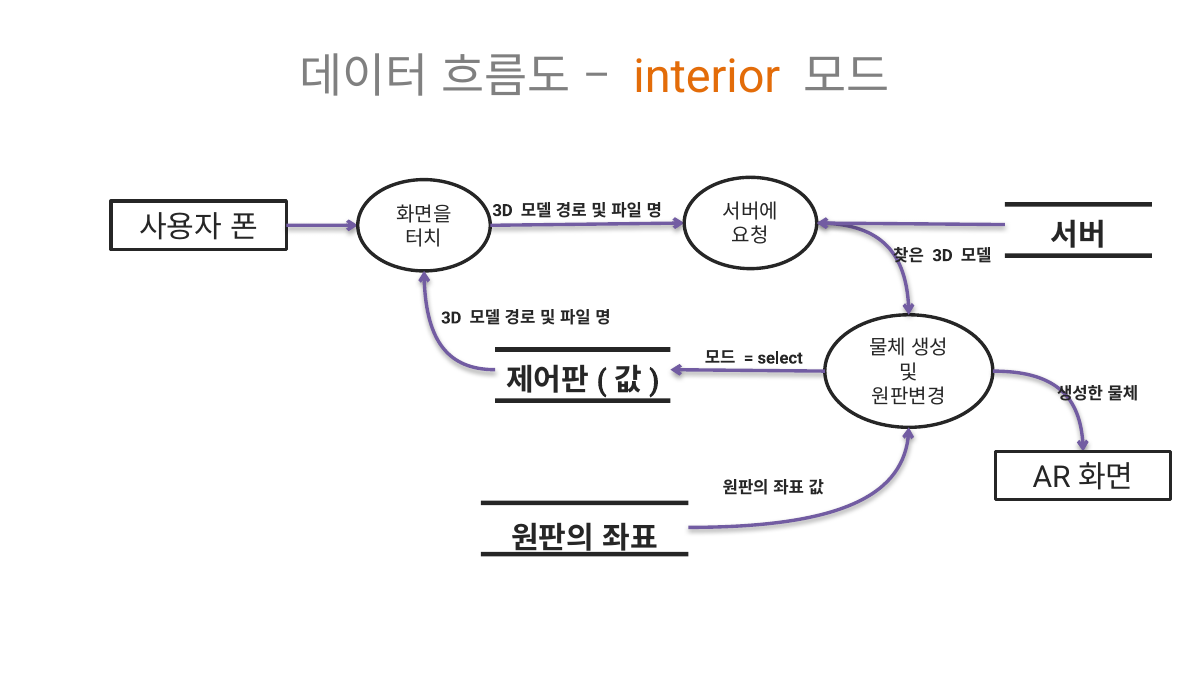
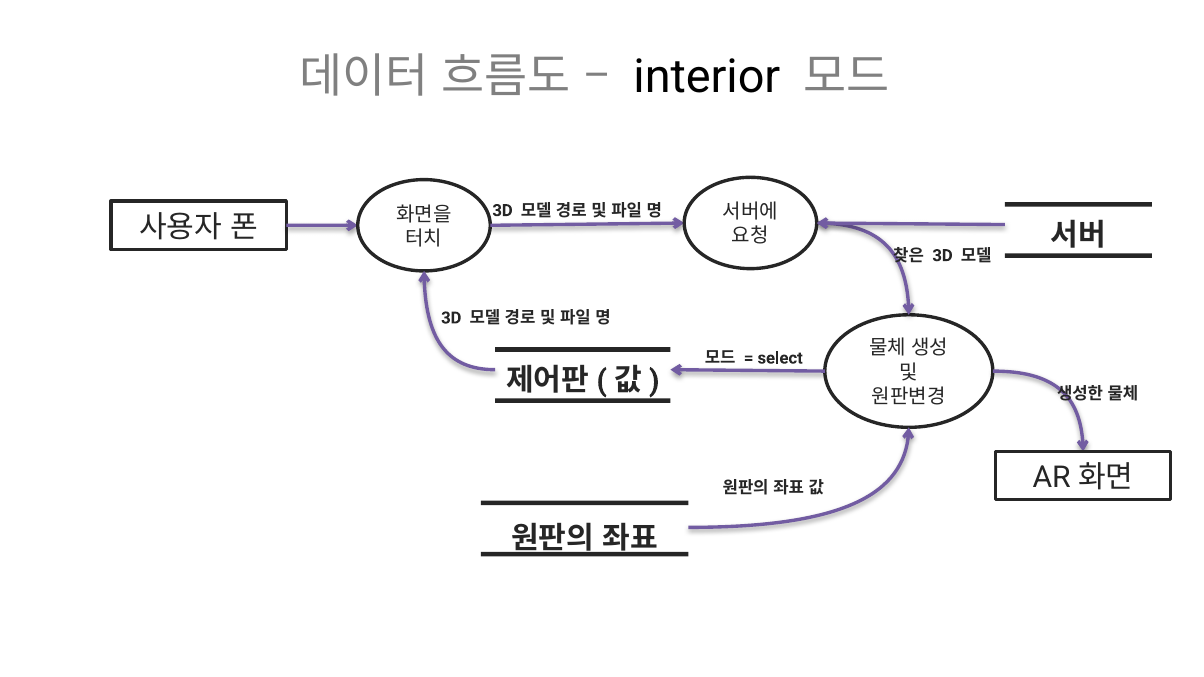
interior colour: orange -> black
